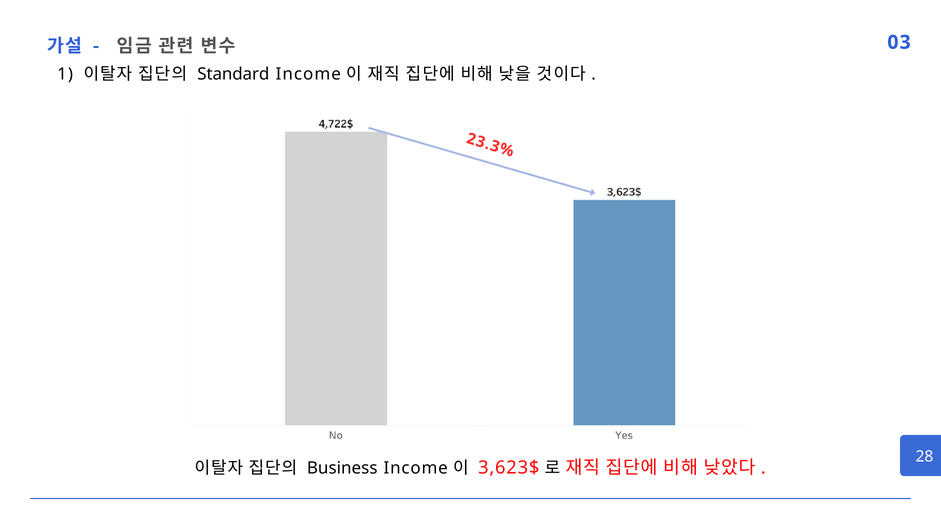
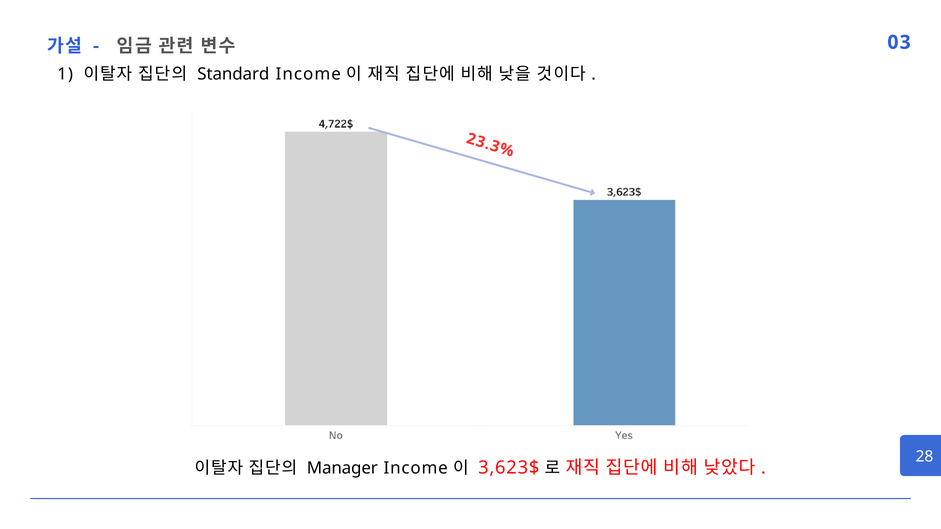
Business: Business -> Manager
